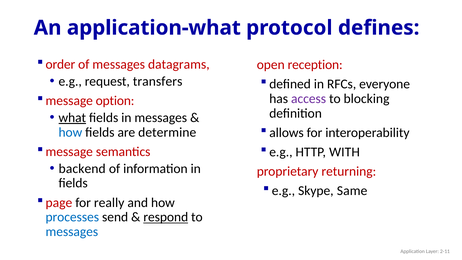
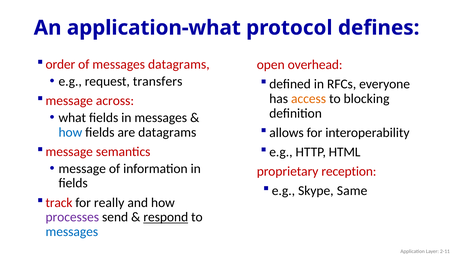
reception: reception -> overhead
access colour: purple -> orange
option: option -> across
what underline: present -> none
are determine: determine -> datagrams
WITH: WITH -> HTML
backend at (82, 169): backend -> message
returning: returning -> reception
page: page -> track
processes colour: blue -> purple
